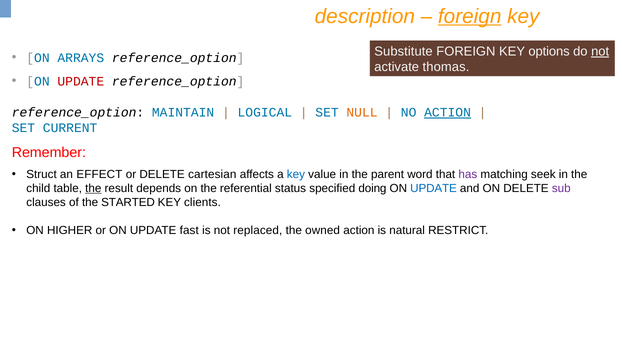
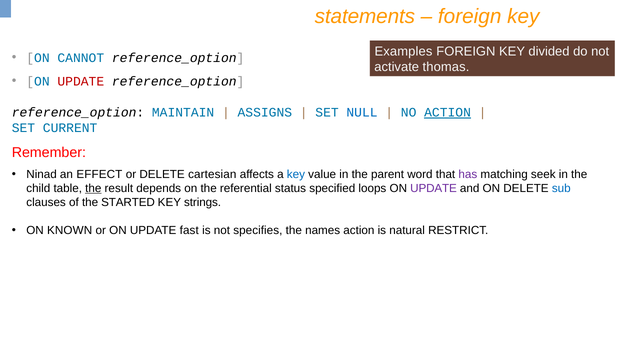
description: description -> statements
foreign at (470, 16) underline: present -> none
Substitute: Substitute -> Examples
options: options -> divided
not at (600, 51) underline: present -> none
ARRAYS: ARRAYS -> CANNOT
LOGICAL: LOGICAL -> ASSIGNS
NULL colour: orange -> blue
Struct: Struct -> Ninad
doing: doing -> loops
UPDATE at (434, 188) colour: blue -> purple
sub colour: purple -> blue
clients: clients -> strings
HIGHER: HIGHER -> KNOWN
replaced: replaced -> specifies
owned: owned -> names
